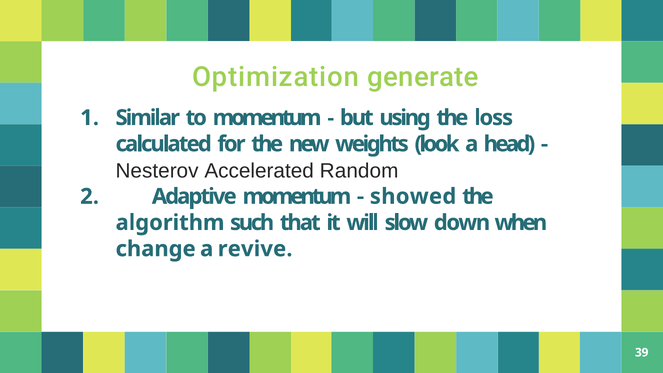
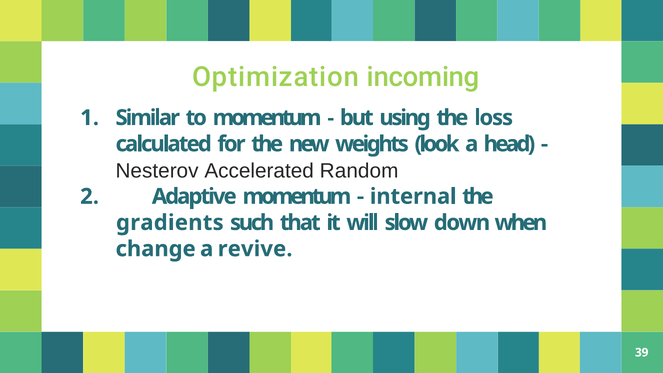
generate: generate -> incoming
showed: showed -> internal
algorithm: algorithm -> gradients
